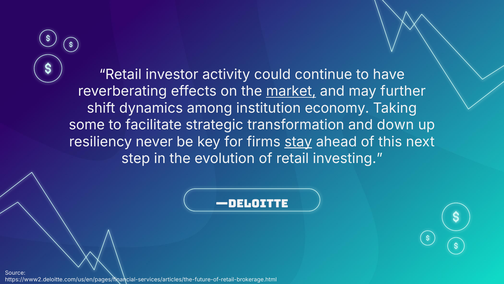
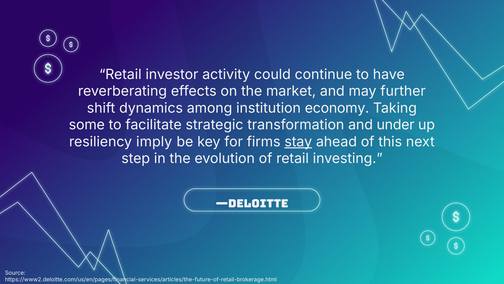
market underline: present -> none
down: down -> under
never: never -> imply
